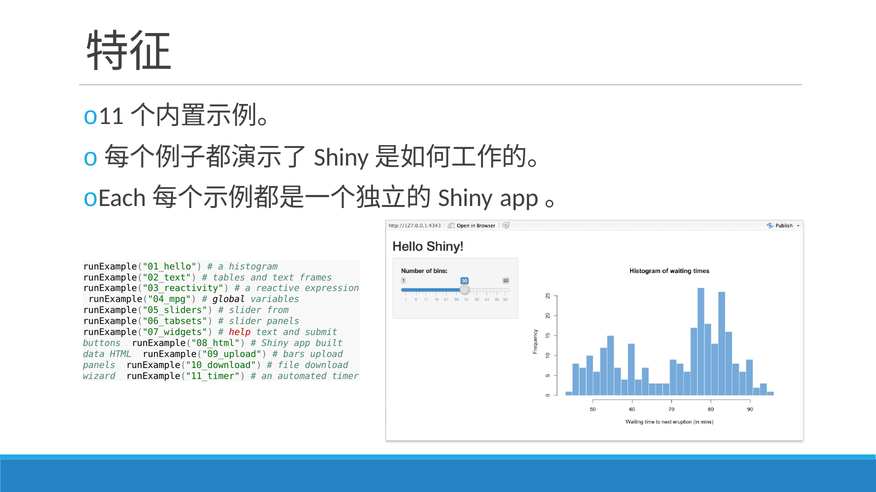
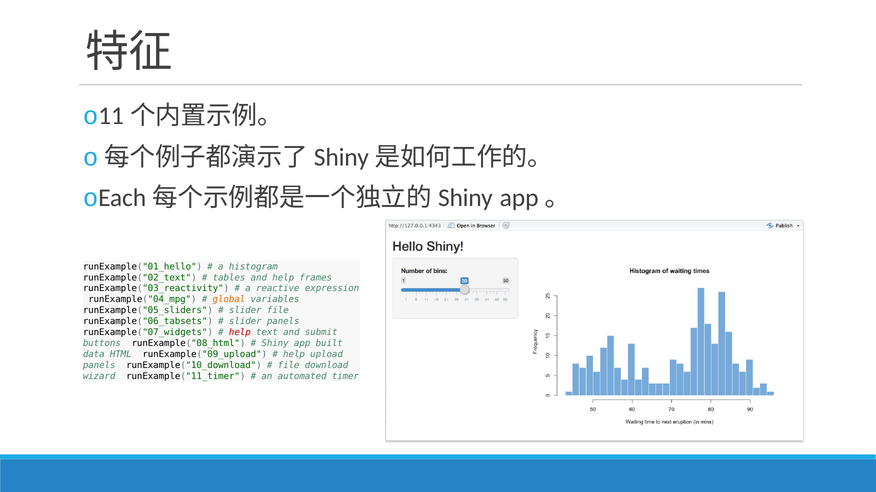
and text: text -> help
global colour: black -> orange
slider from: from -> file
bars at (294, 355): bars -> help
